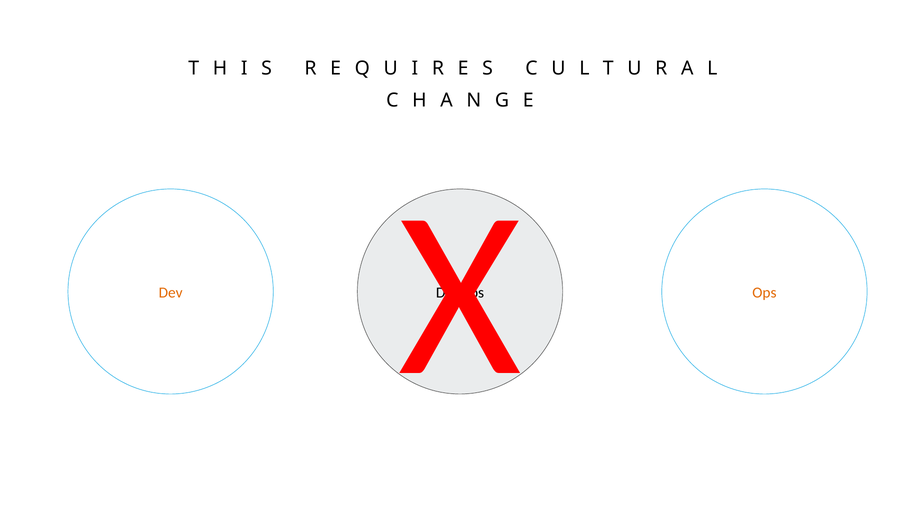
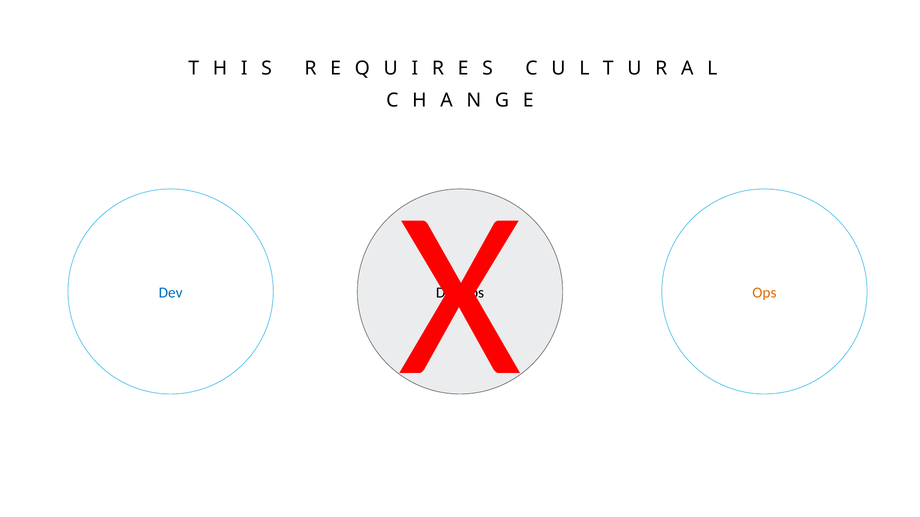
Dev colour: orange -> blue
